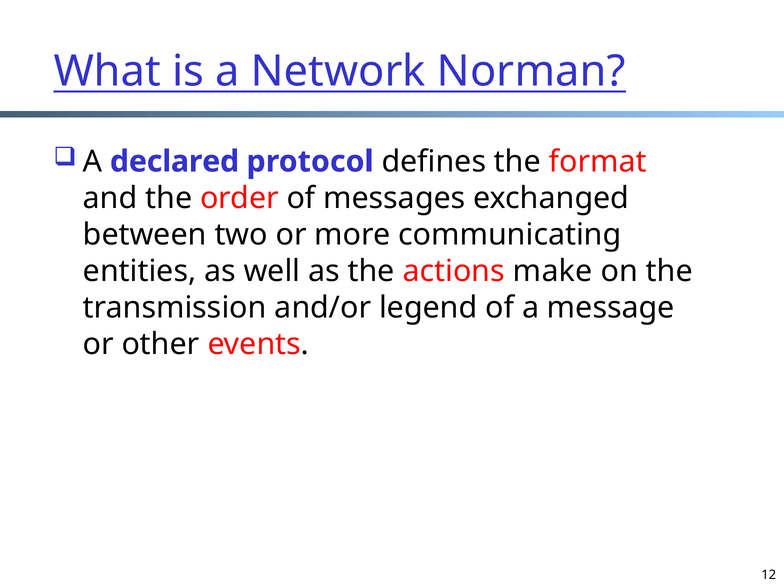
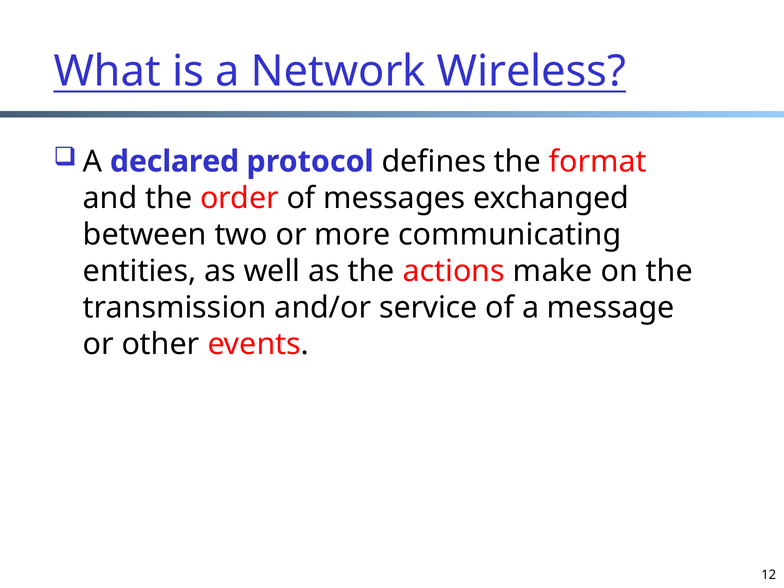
Norman: Norman -> Wireless
legend: legend -> service
